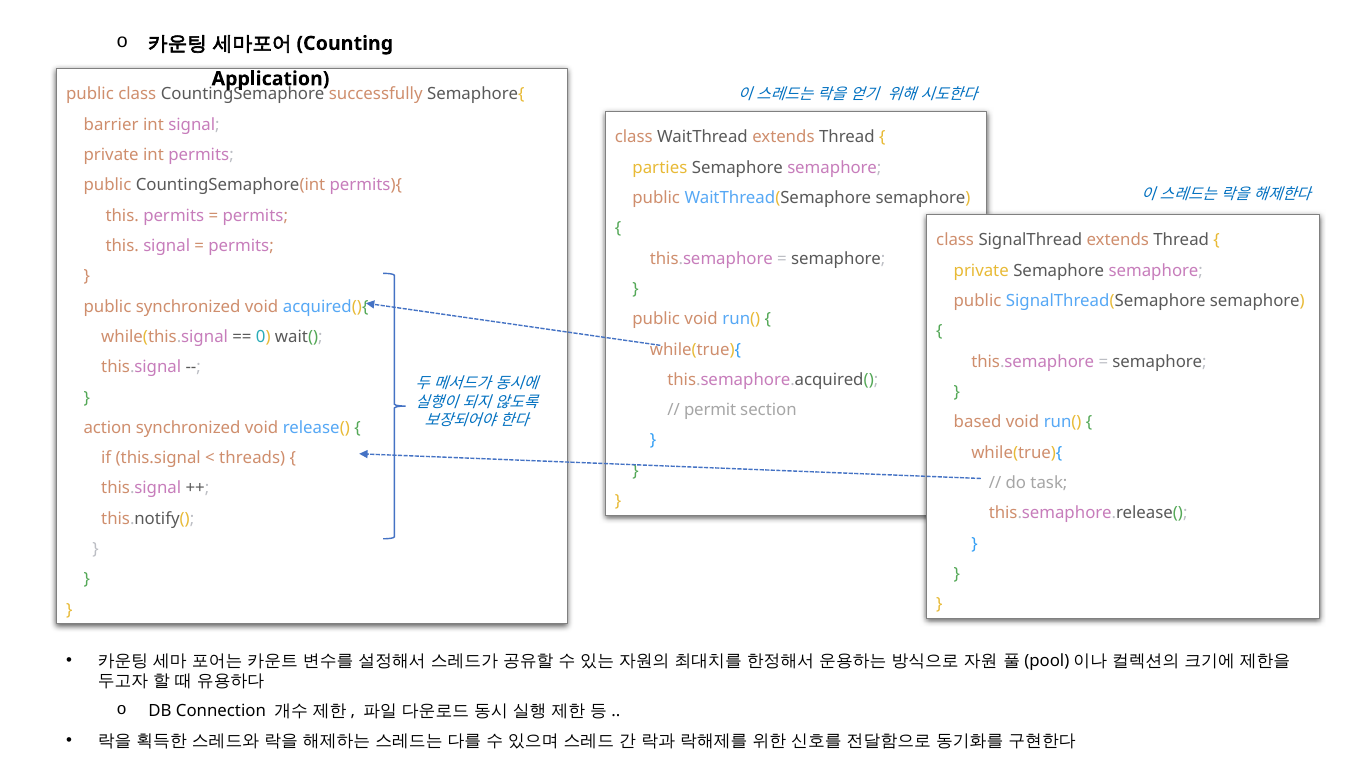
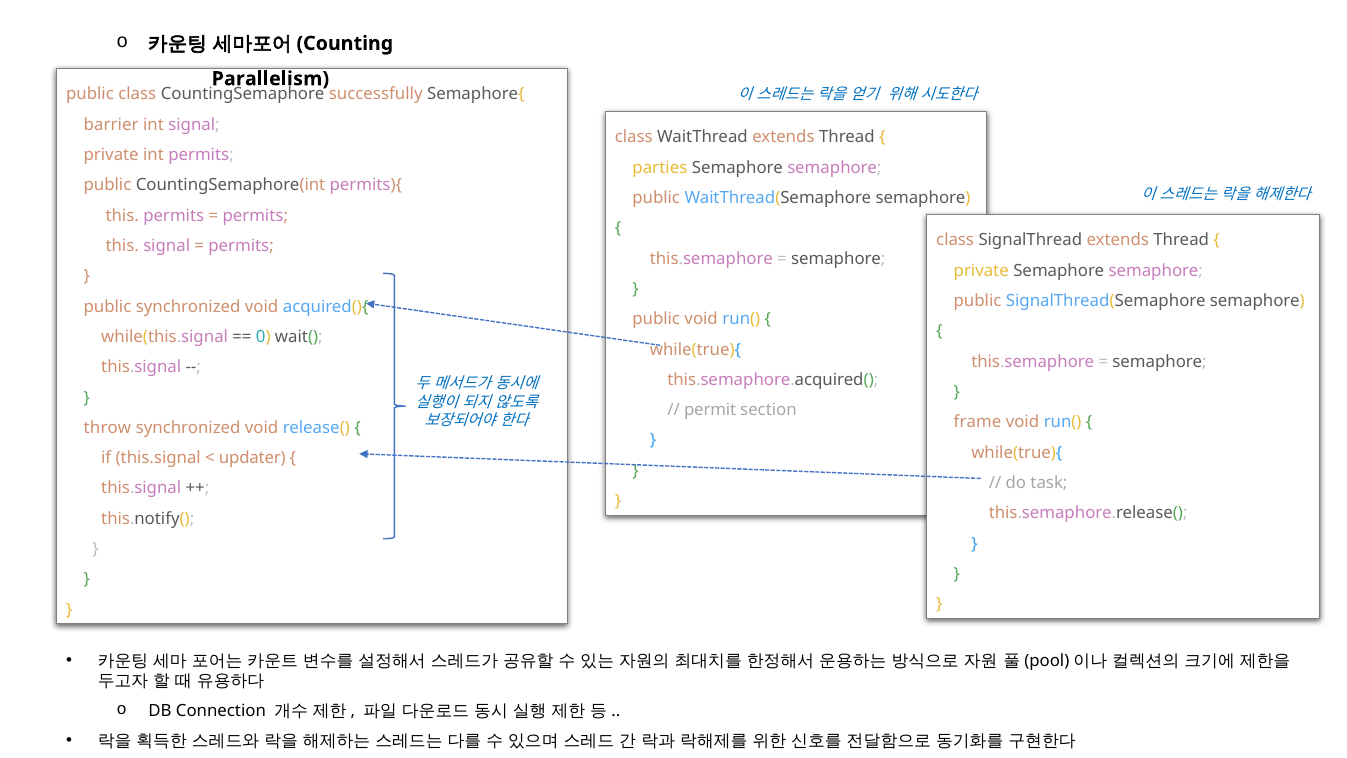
Application: Application -> Parallelism
based: based -> frame
action: action -> throw
threads: threads -> updater
